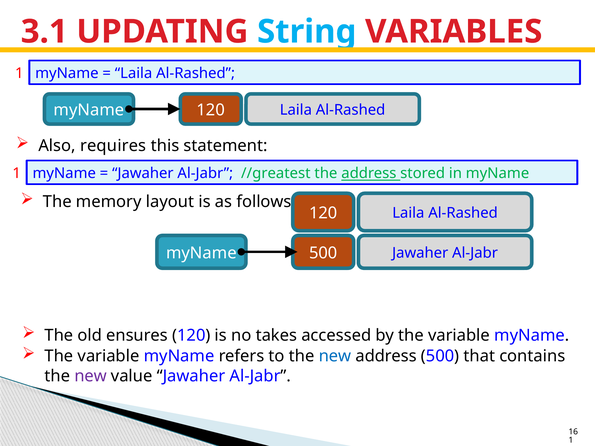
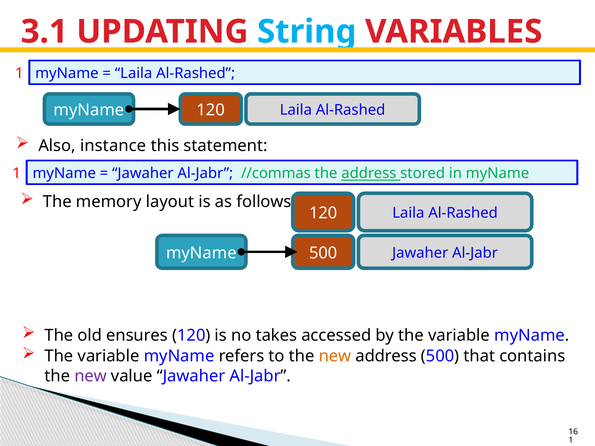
requires: requires -> instance
//greatest: //greatest -> //commas
new at (335, 356) colour: blue -> orange
